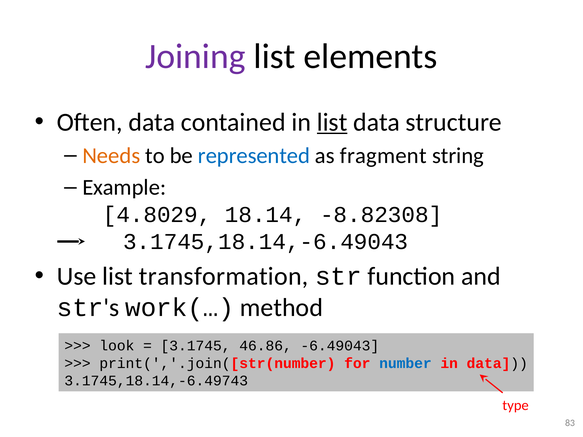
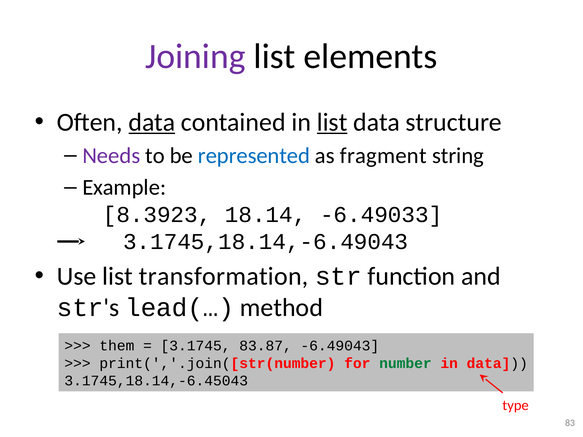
data at (152, 122) underline: none -> present
Needs colour: orange -> purple
4.8029: 4.8029 -> 8.3923
-8.82308: -8.82308 -> -6.49033
work(…: work(… -> lead(…
look: look -> them
46.86: 46.86 -> 83.87
number colour: blue -> green
3.1745,18.14,-6.49743: 3.1745,18.14,-6.49743 -> 3.1745,18.14,-6.45043
